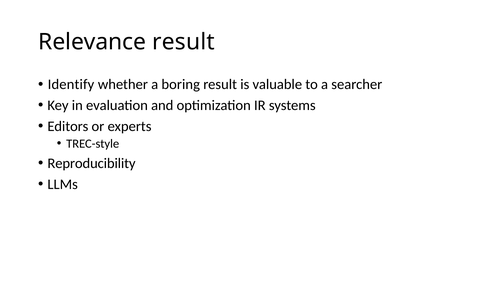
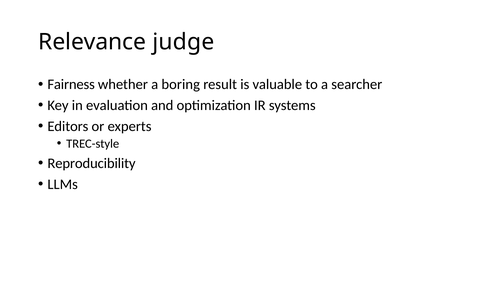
Relevance result: result -> judge
Identify: Identify -> Fairness
